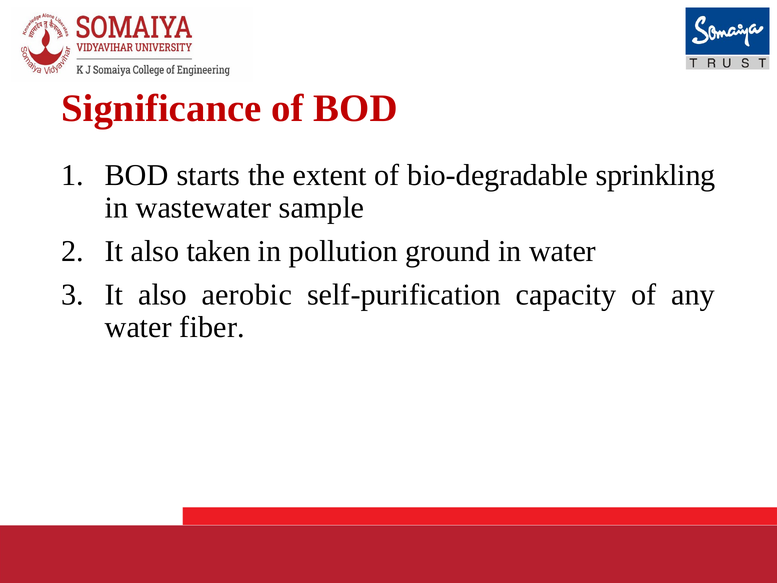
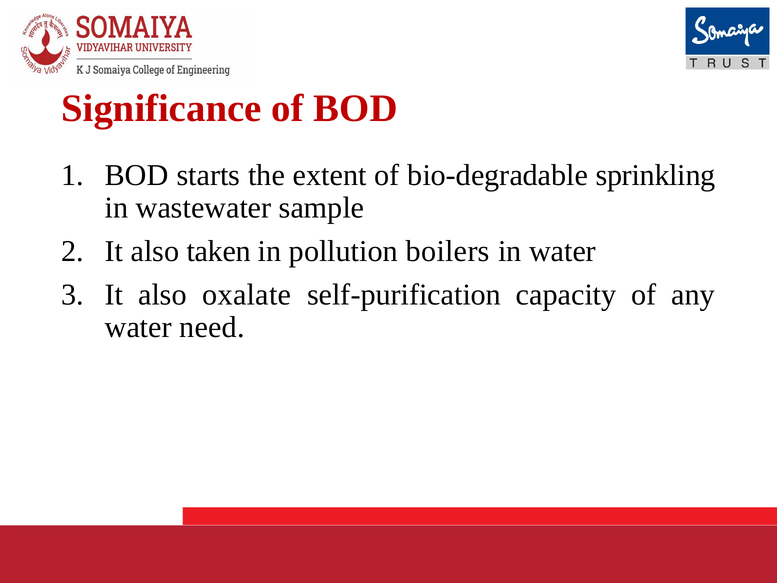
ground: ground -> boilers
aerobic: aerobic -> oxalate
fiber: fiber -> need
